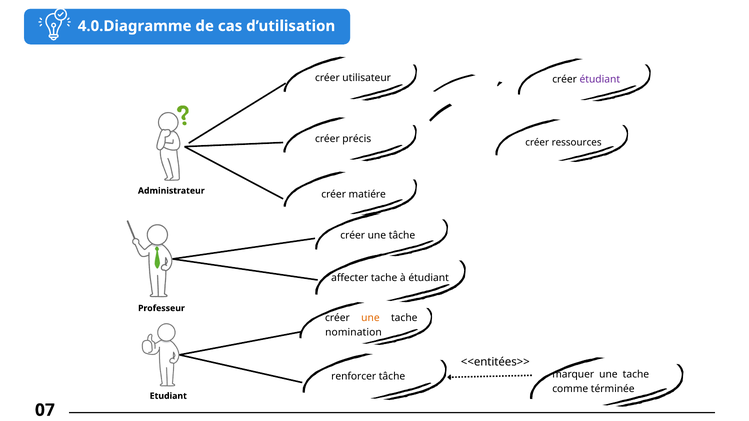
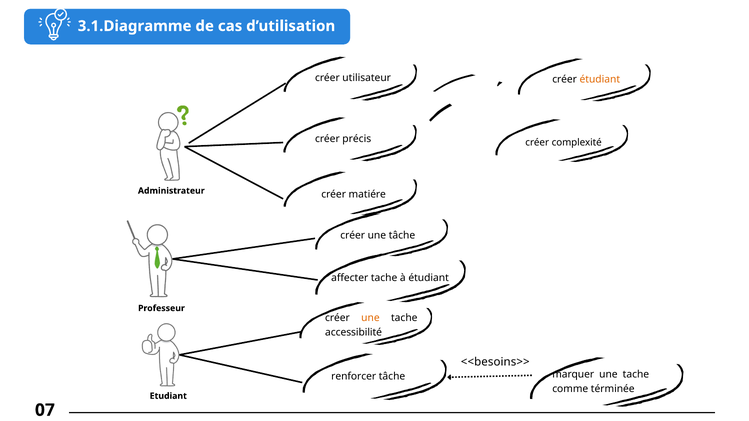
4.0.Diagramme: 4.0.Diagramme -> 3.1.Diagramme
étudiant at (600, 79) colour: purple -> orange
ressources: ressources -> complexité
nomination: nomination -> accessibilité
<<entitées>>: <<entitées>> -> <<besoins>>
